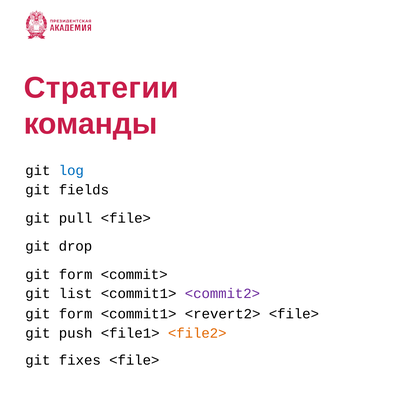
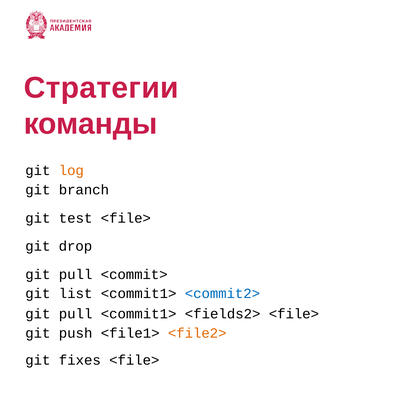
log colour: blue -> orange
fields: fields -> branch
pull: pull -> test
form at (76, 274): form -> pull
<commit2> colour: purple -> blue
form at (76, 314): form -> pull
<revert2>: <revert2> -> <fields2>
